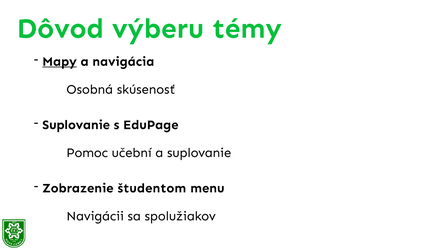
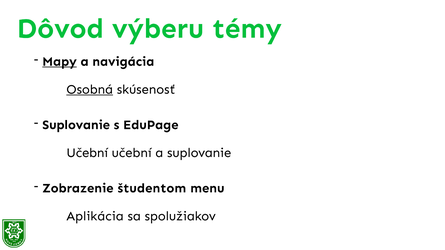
Osobná underline: none -> present
Pomoc at (87, 153): Pomoc -> Učební
Navigácii: Navigácii -> Aplikácia
